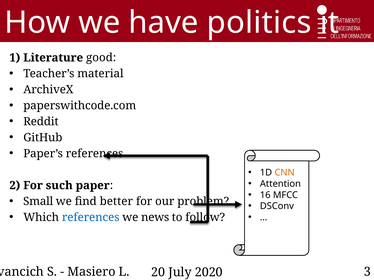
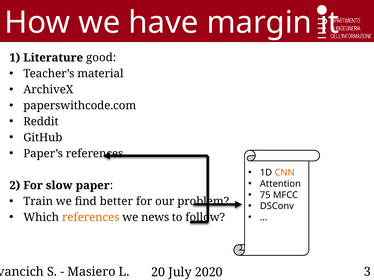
politics: politics -> margin
such: such -> slow
16: 16 -> 75
Small: Small -> Train
references at (91, 218) colour: blue -> orange
